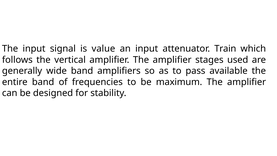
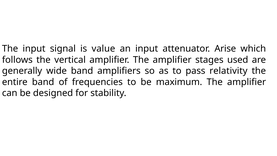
Train: Train -> Arise
available: available -> relativity
